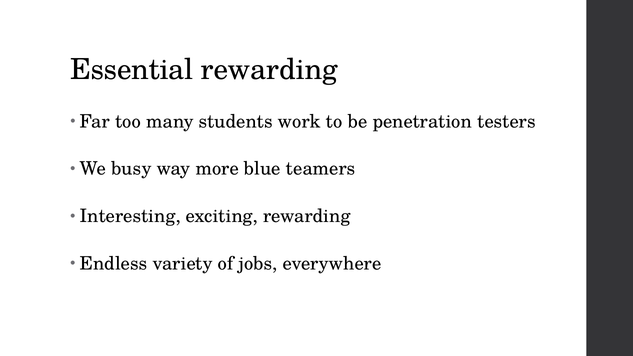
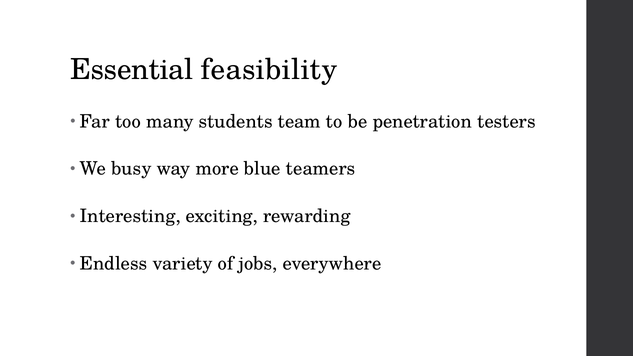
Essential rewarding: rewarding -> feasibility
work: work -> team
